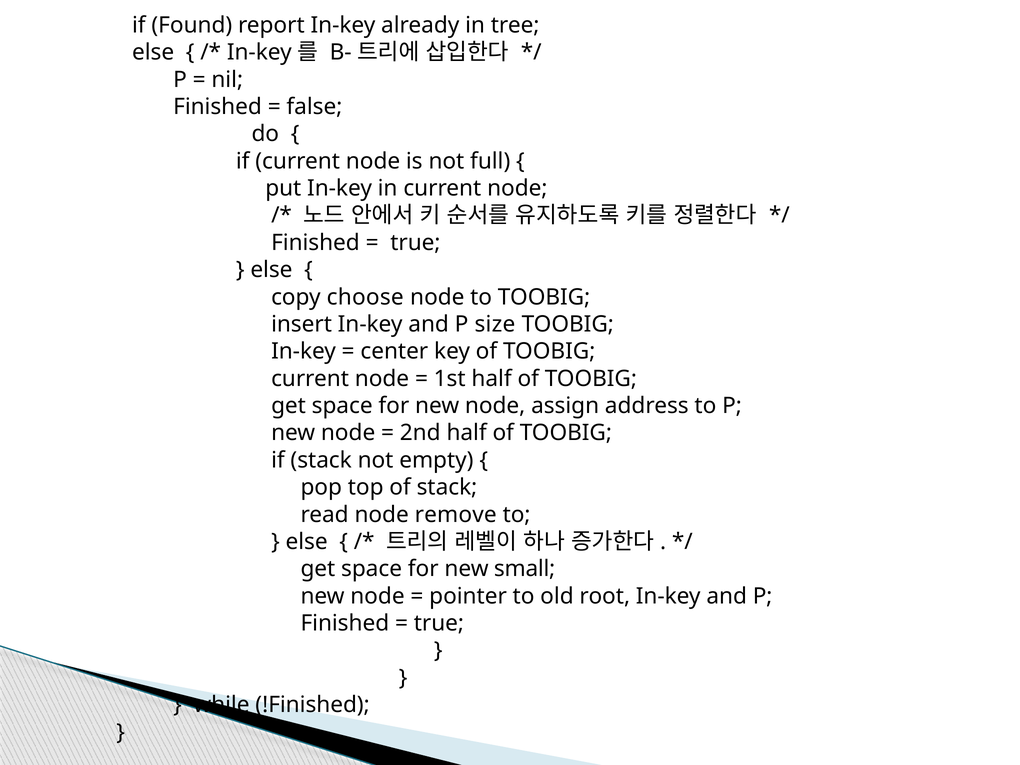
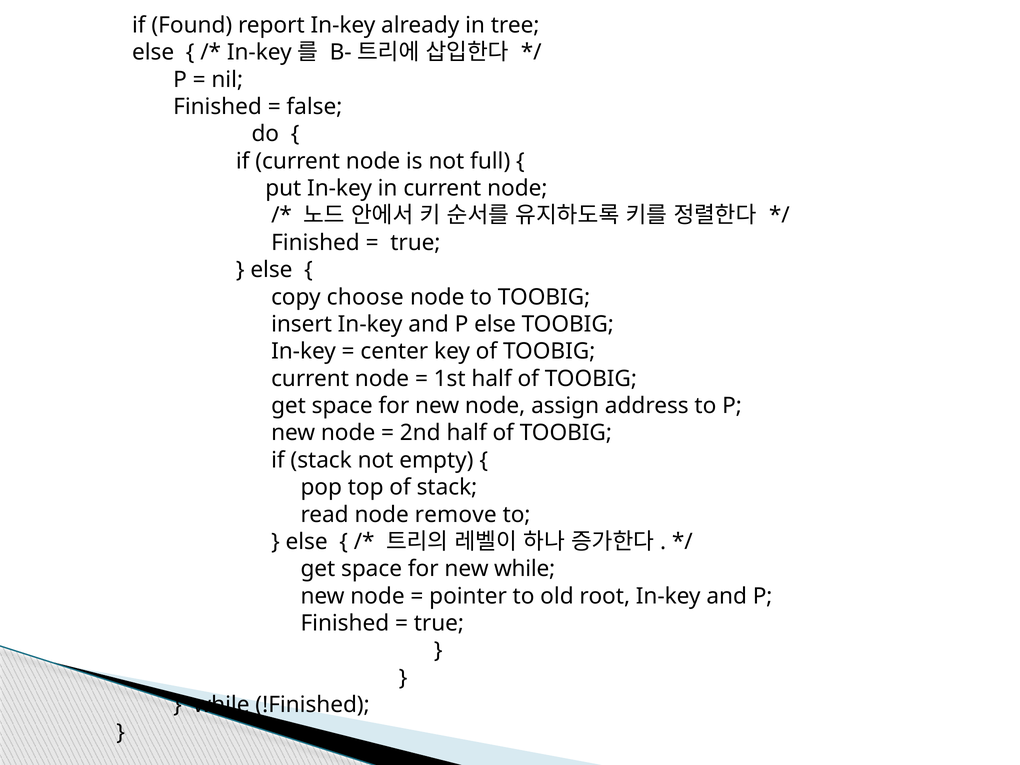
P size: size -> else
new small: small -> while
